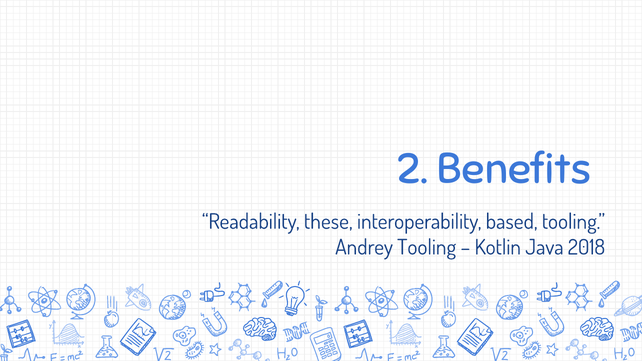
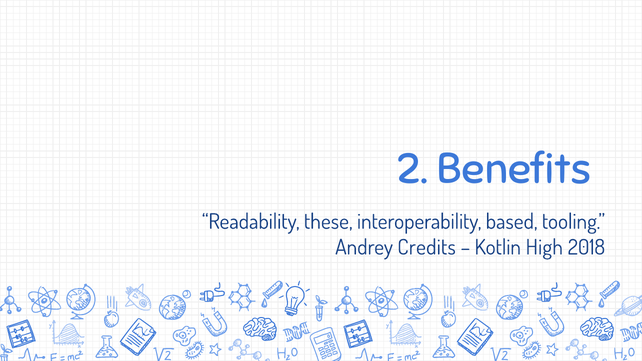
Andrey Tooling: Tooling -> Credits
Java: Java -> High
